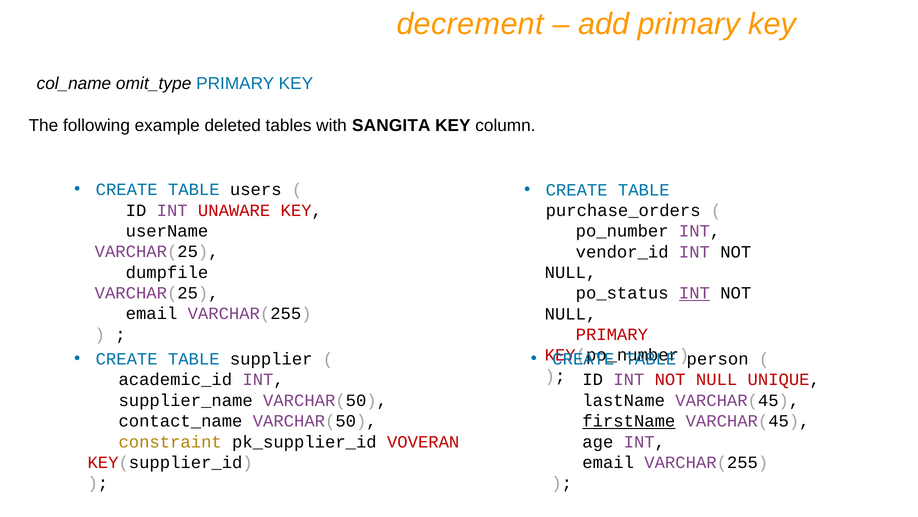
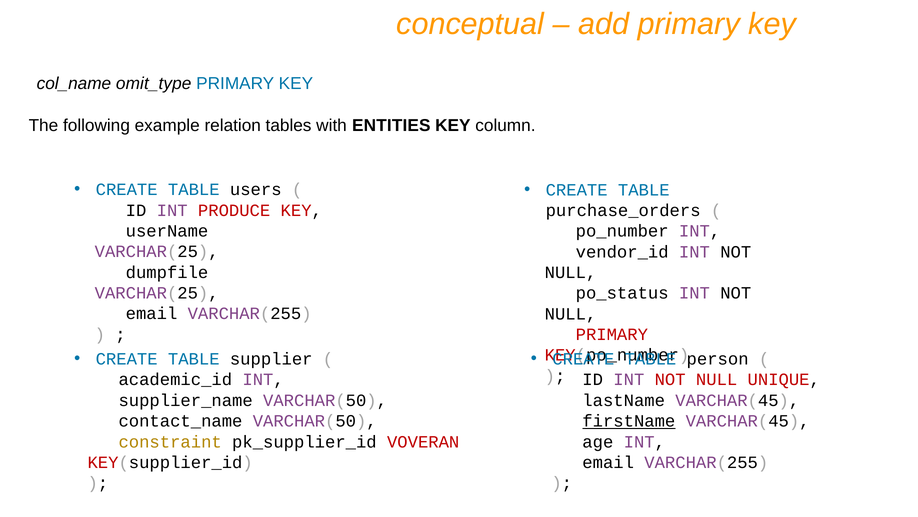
decrement: decrement -> conceptual
deleted: deleted -> relation
SANGITA: SANGITA -> ENTITIES
UNAWARE: UNAWARE -> PRODUCE
INT at (694, 293) underline: present -> none
